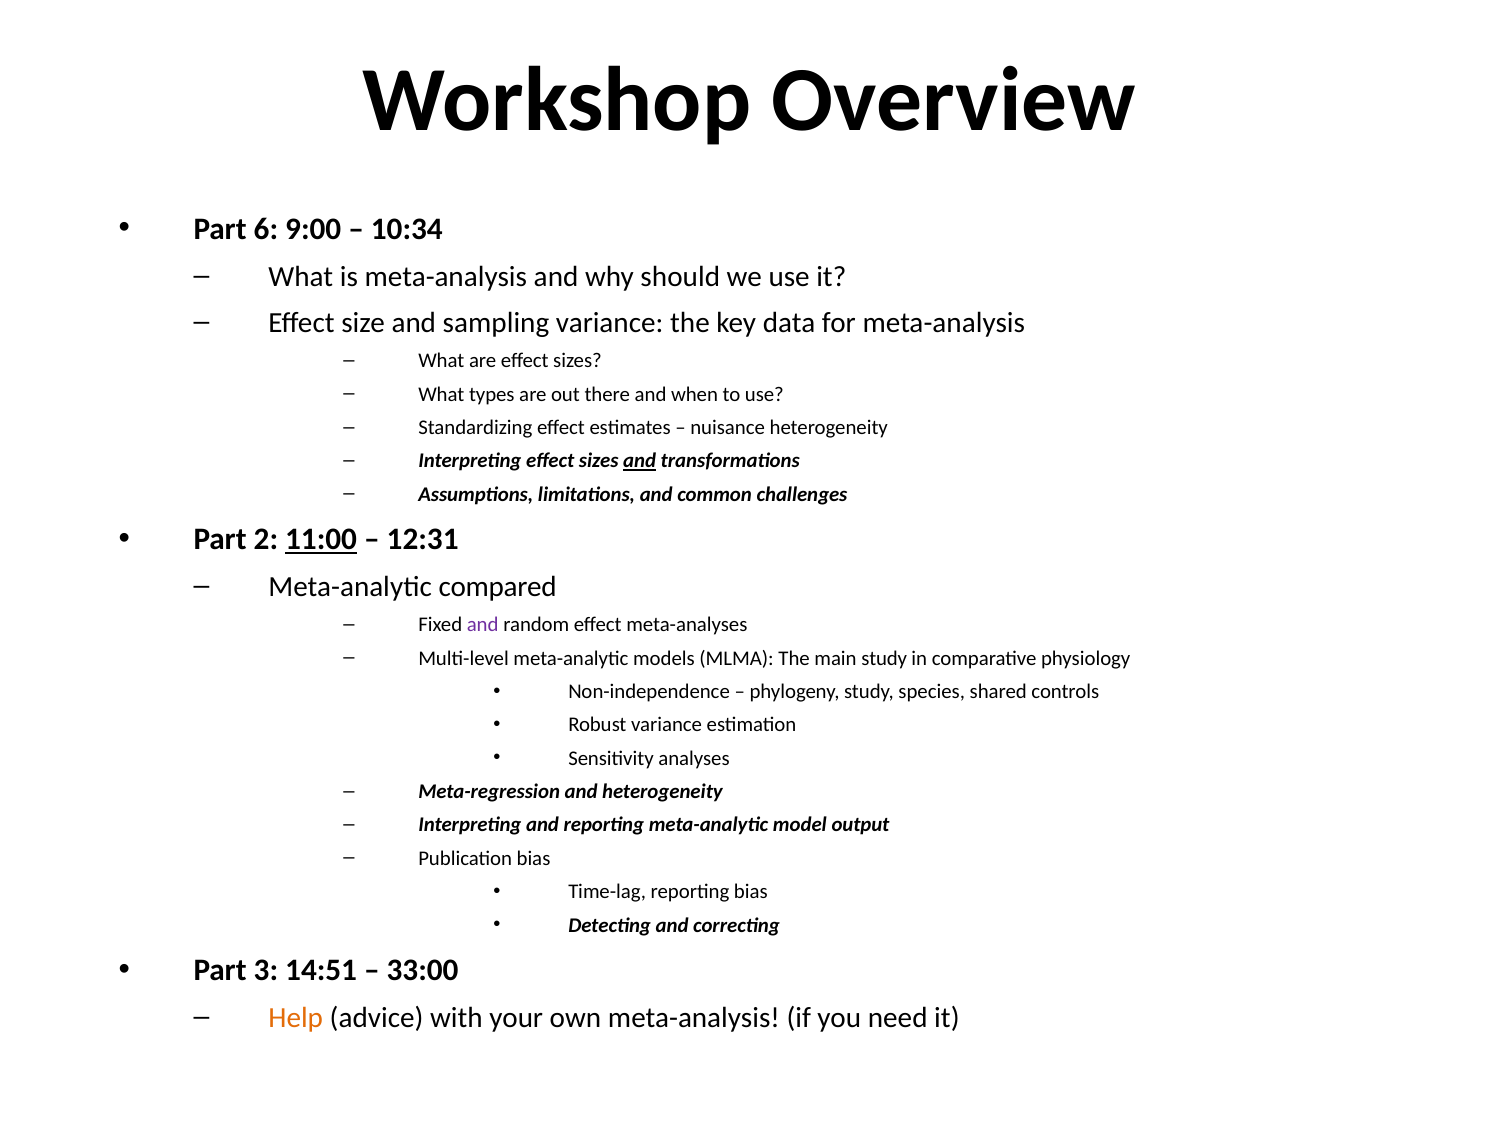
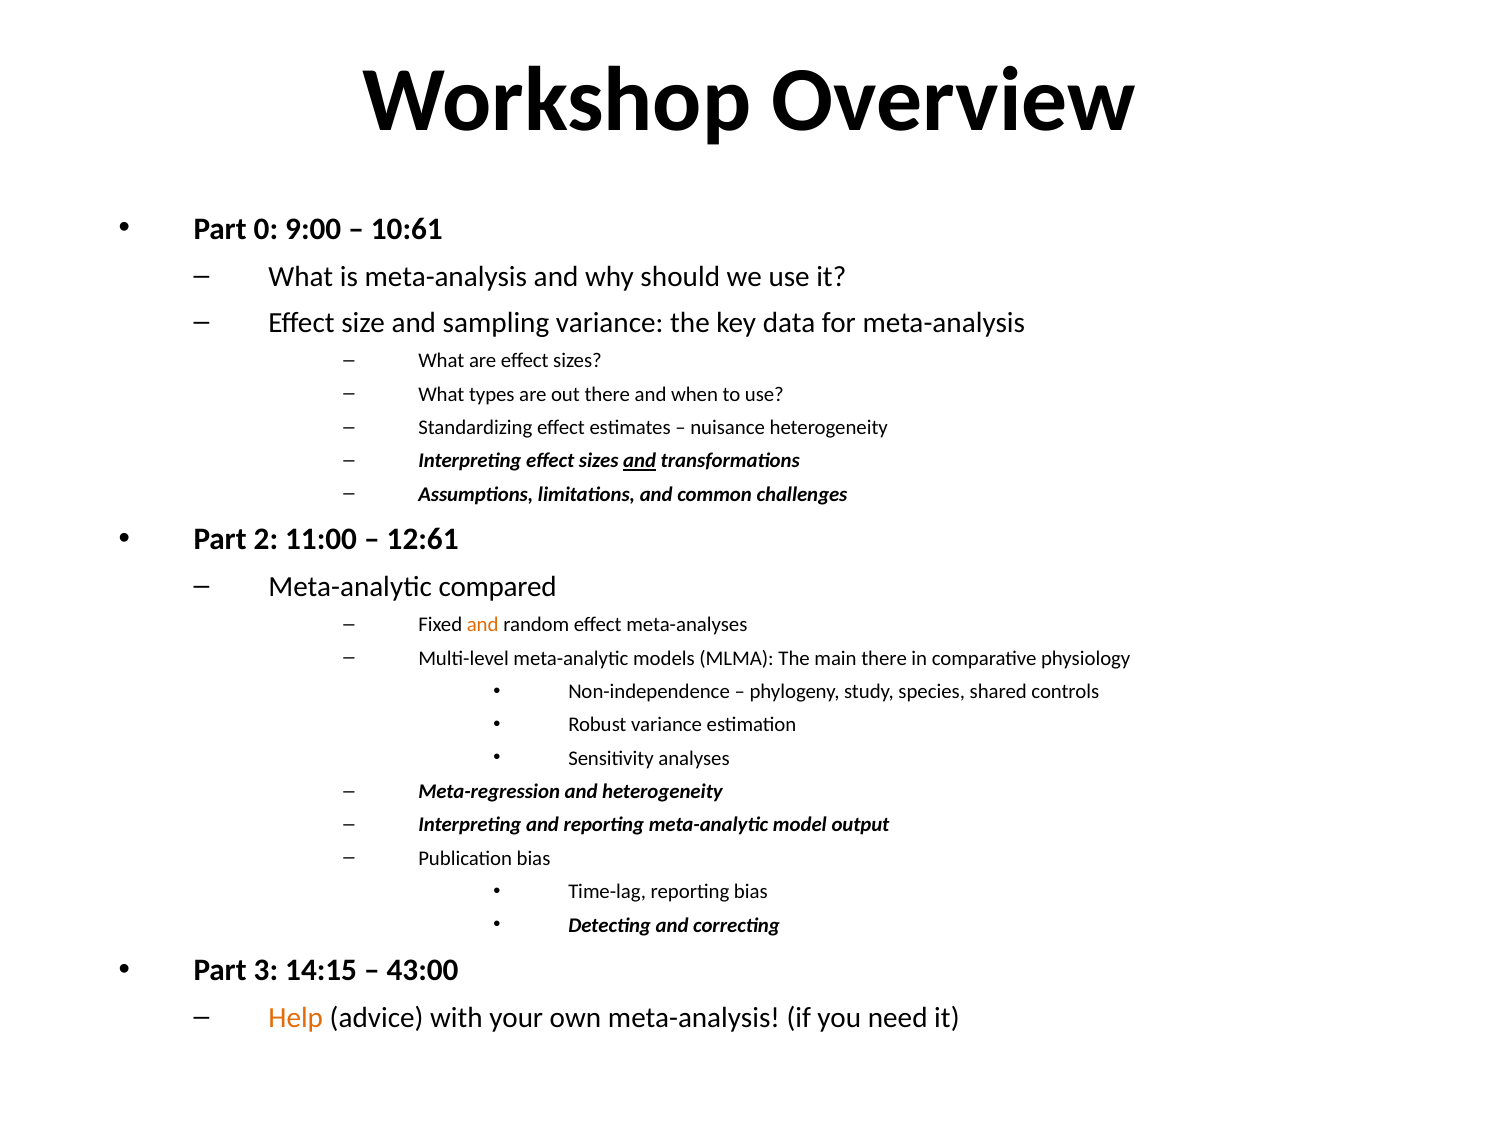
6: 6 -> 0
10:34: 10:34 -> 10:61
11:00 underline: present -> none
12:31: 12:31 -> 12:61
and at (483, 625) colour: purple -> orange
main study: study -> there
14:51: 14:51 -> 14:15
33:00: 33:00 -> 43:00
